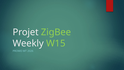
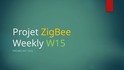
ZigBee colour: light green -> yellow
